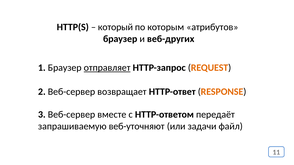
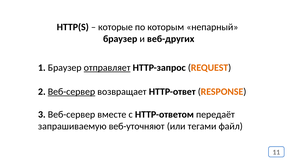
который: который -> которые
атрибутов: атрибутов -> непарный
Веб-сервер at (71, 92) underline: none -> present
задачи: задачи -> тегами
